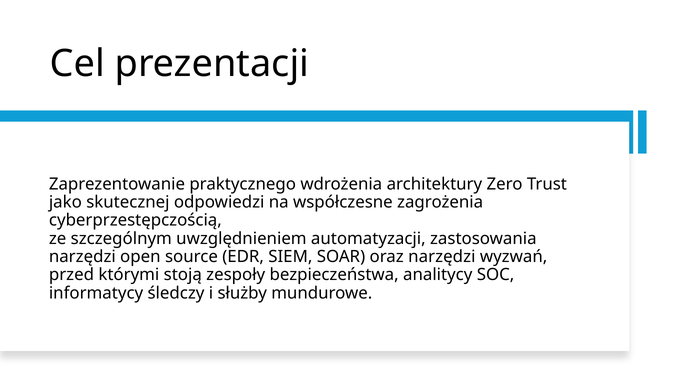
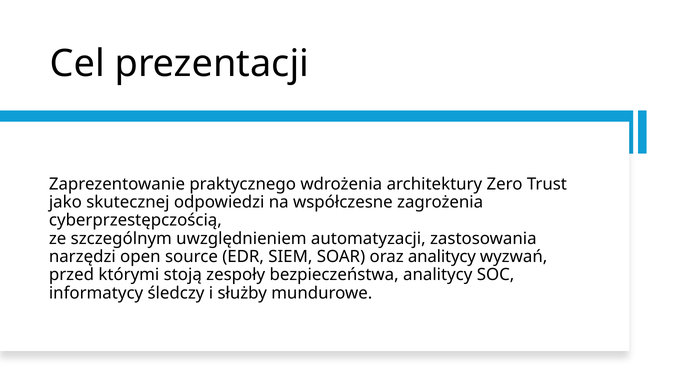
oraz narzędzi: narzędzi -> analitycy
